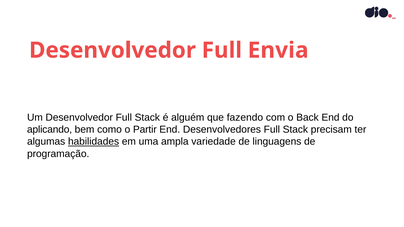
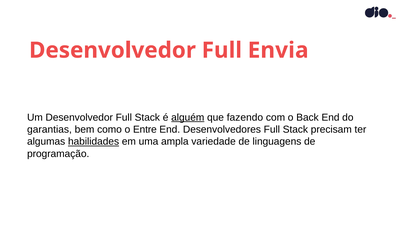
alguém underline: none -> present
aplicando: aplicando -> garantias
Partir: Partir -> Entre
